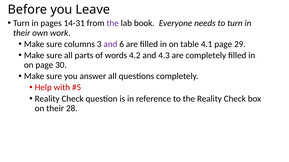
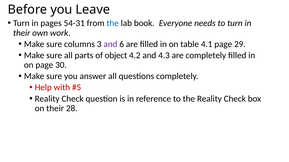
14-31: 14-31 -> 54-31
the at (113, 23) colour: purple -> blue
words: words -> object
